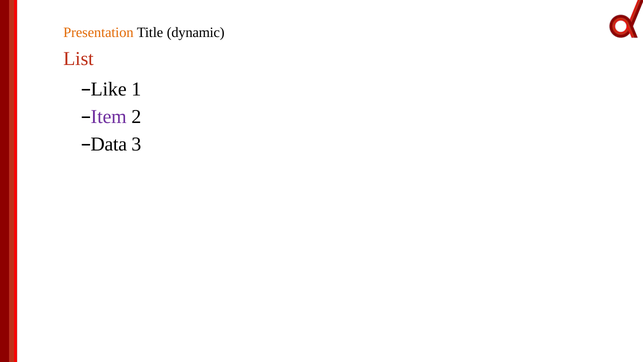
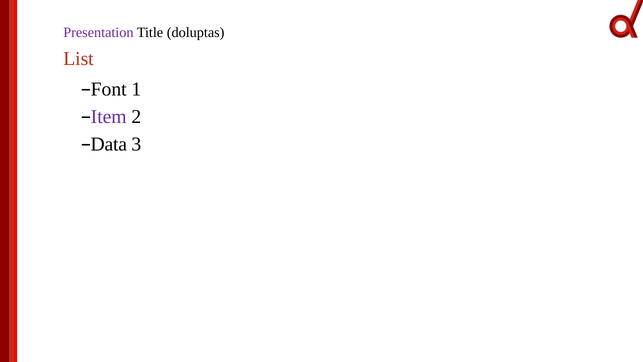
Presentation colour: orange -> purple
dynamic: dynamic -> doluptas
Like: Like -> Font
